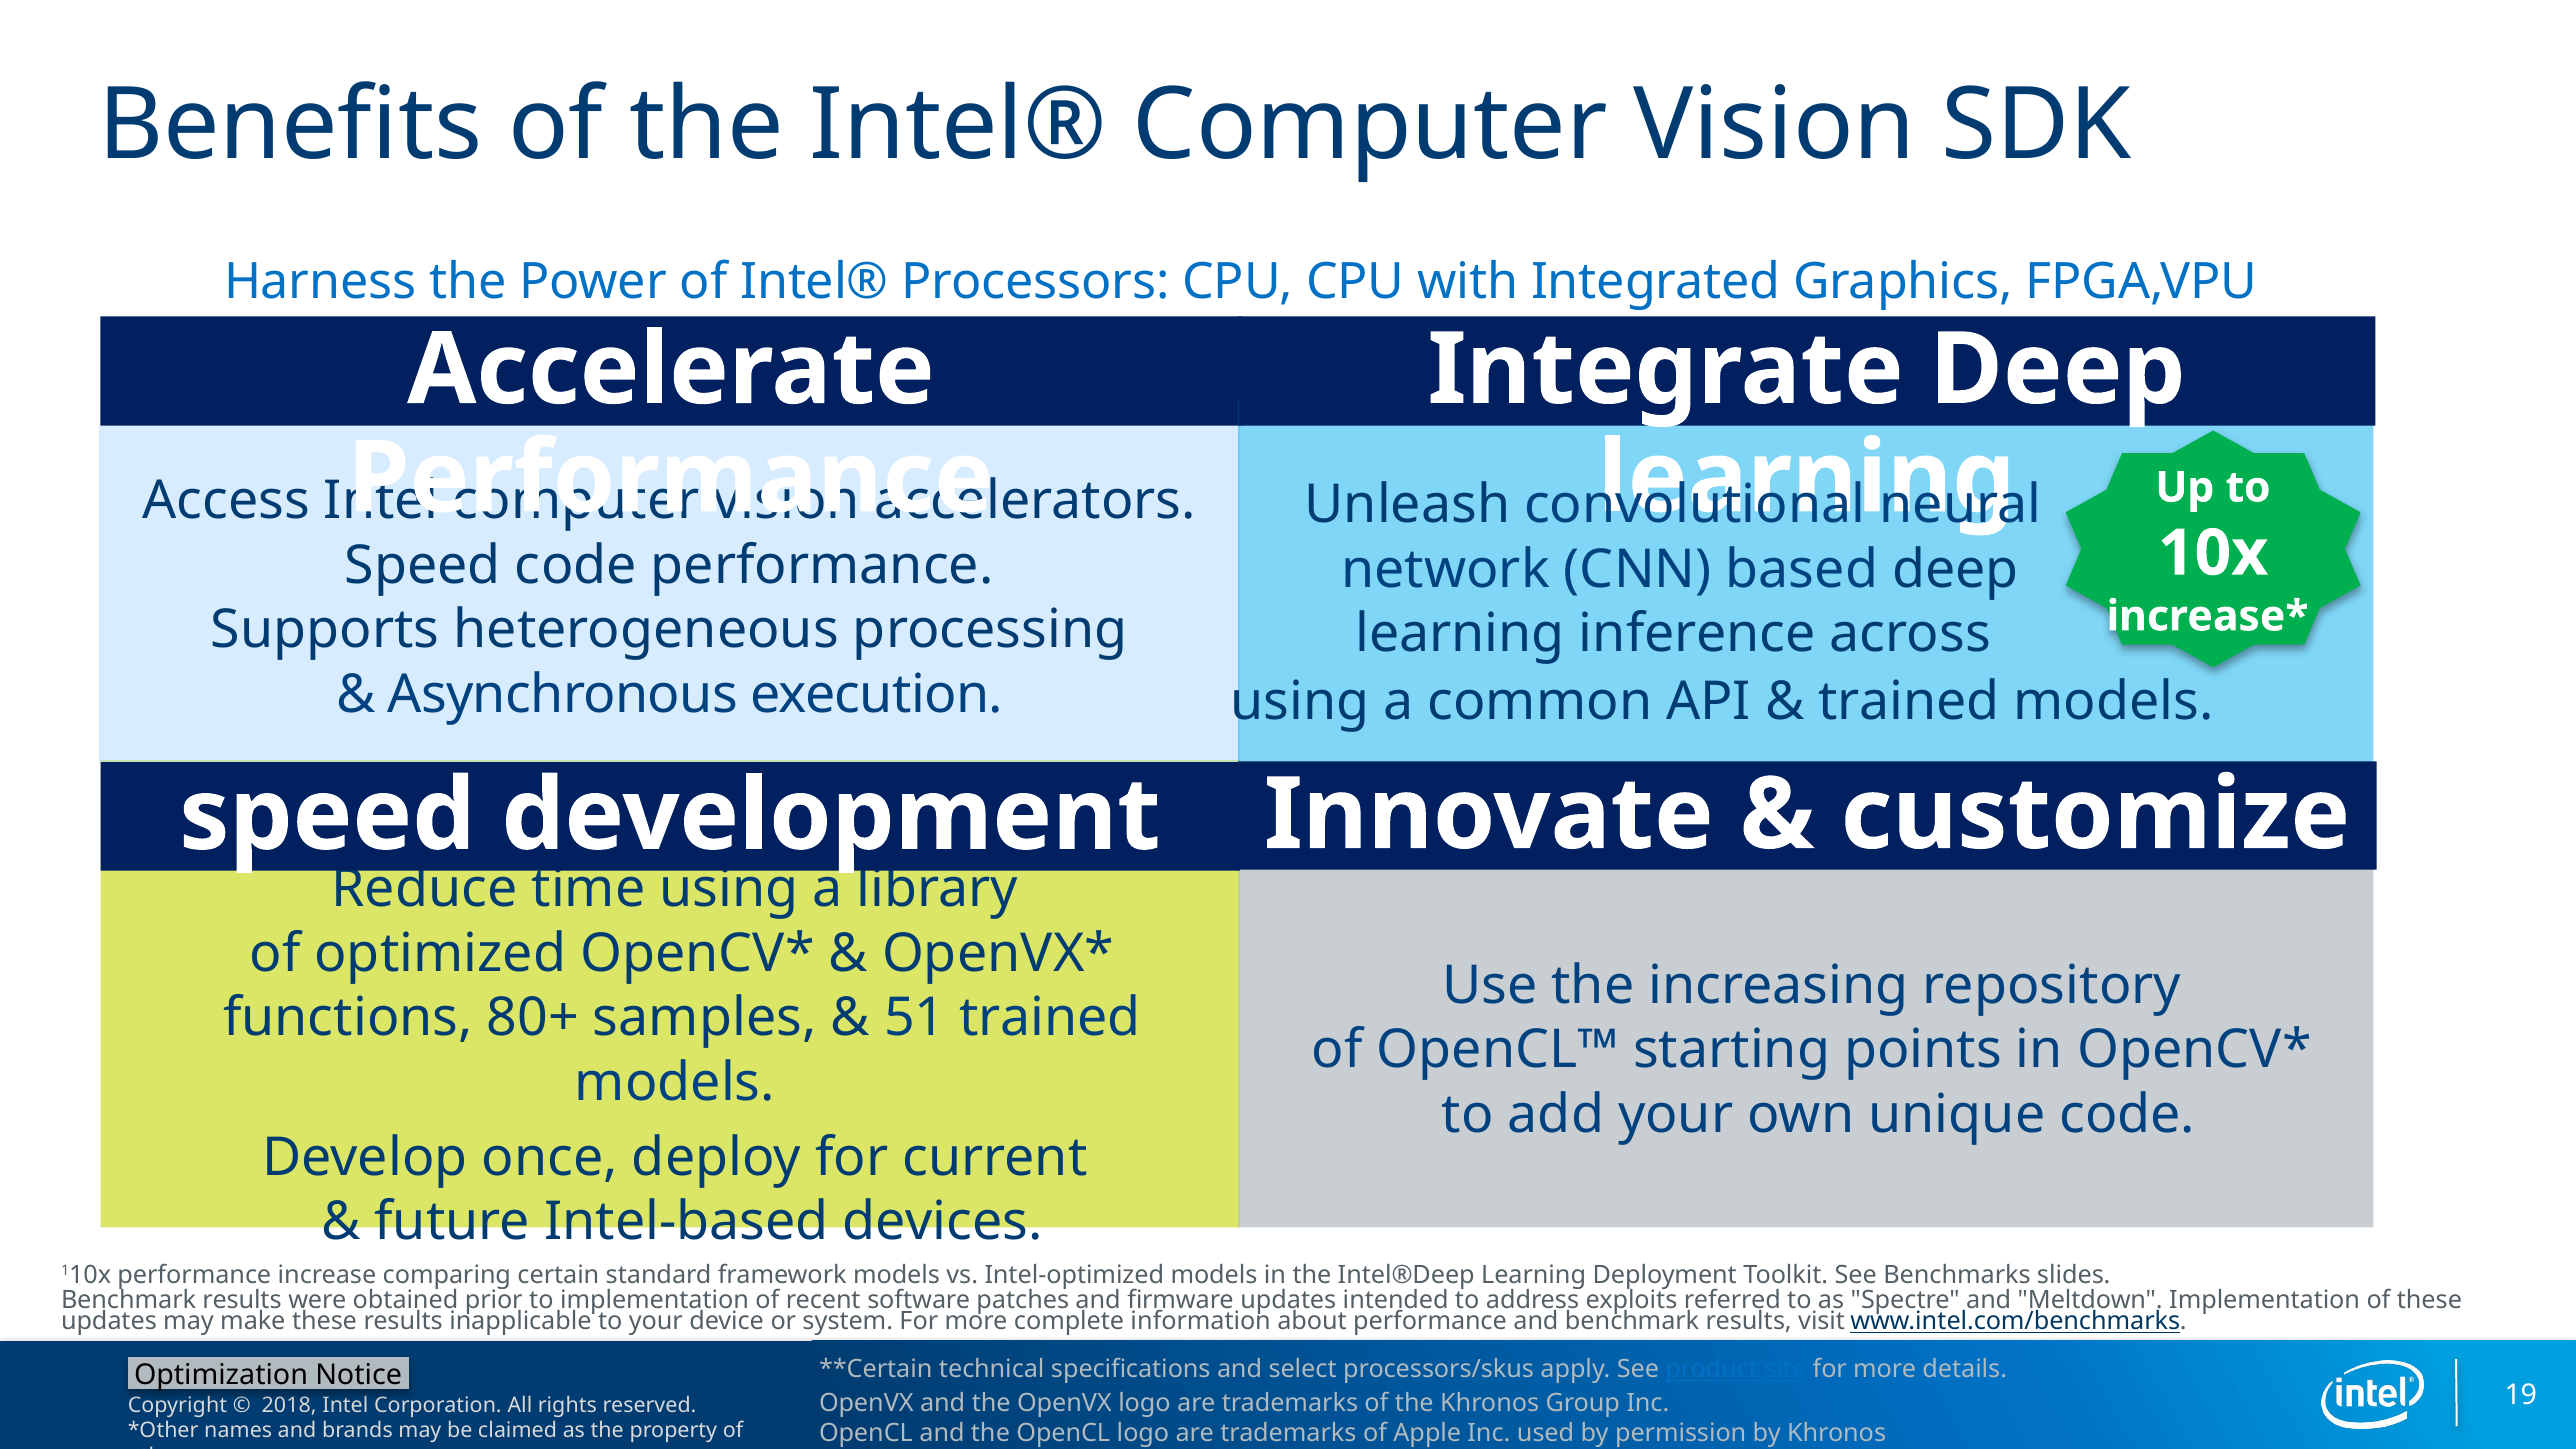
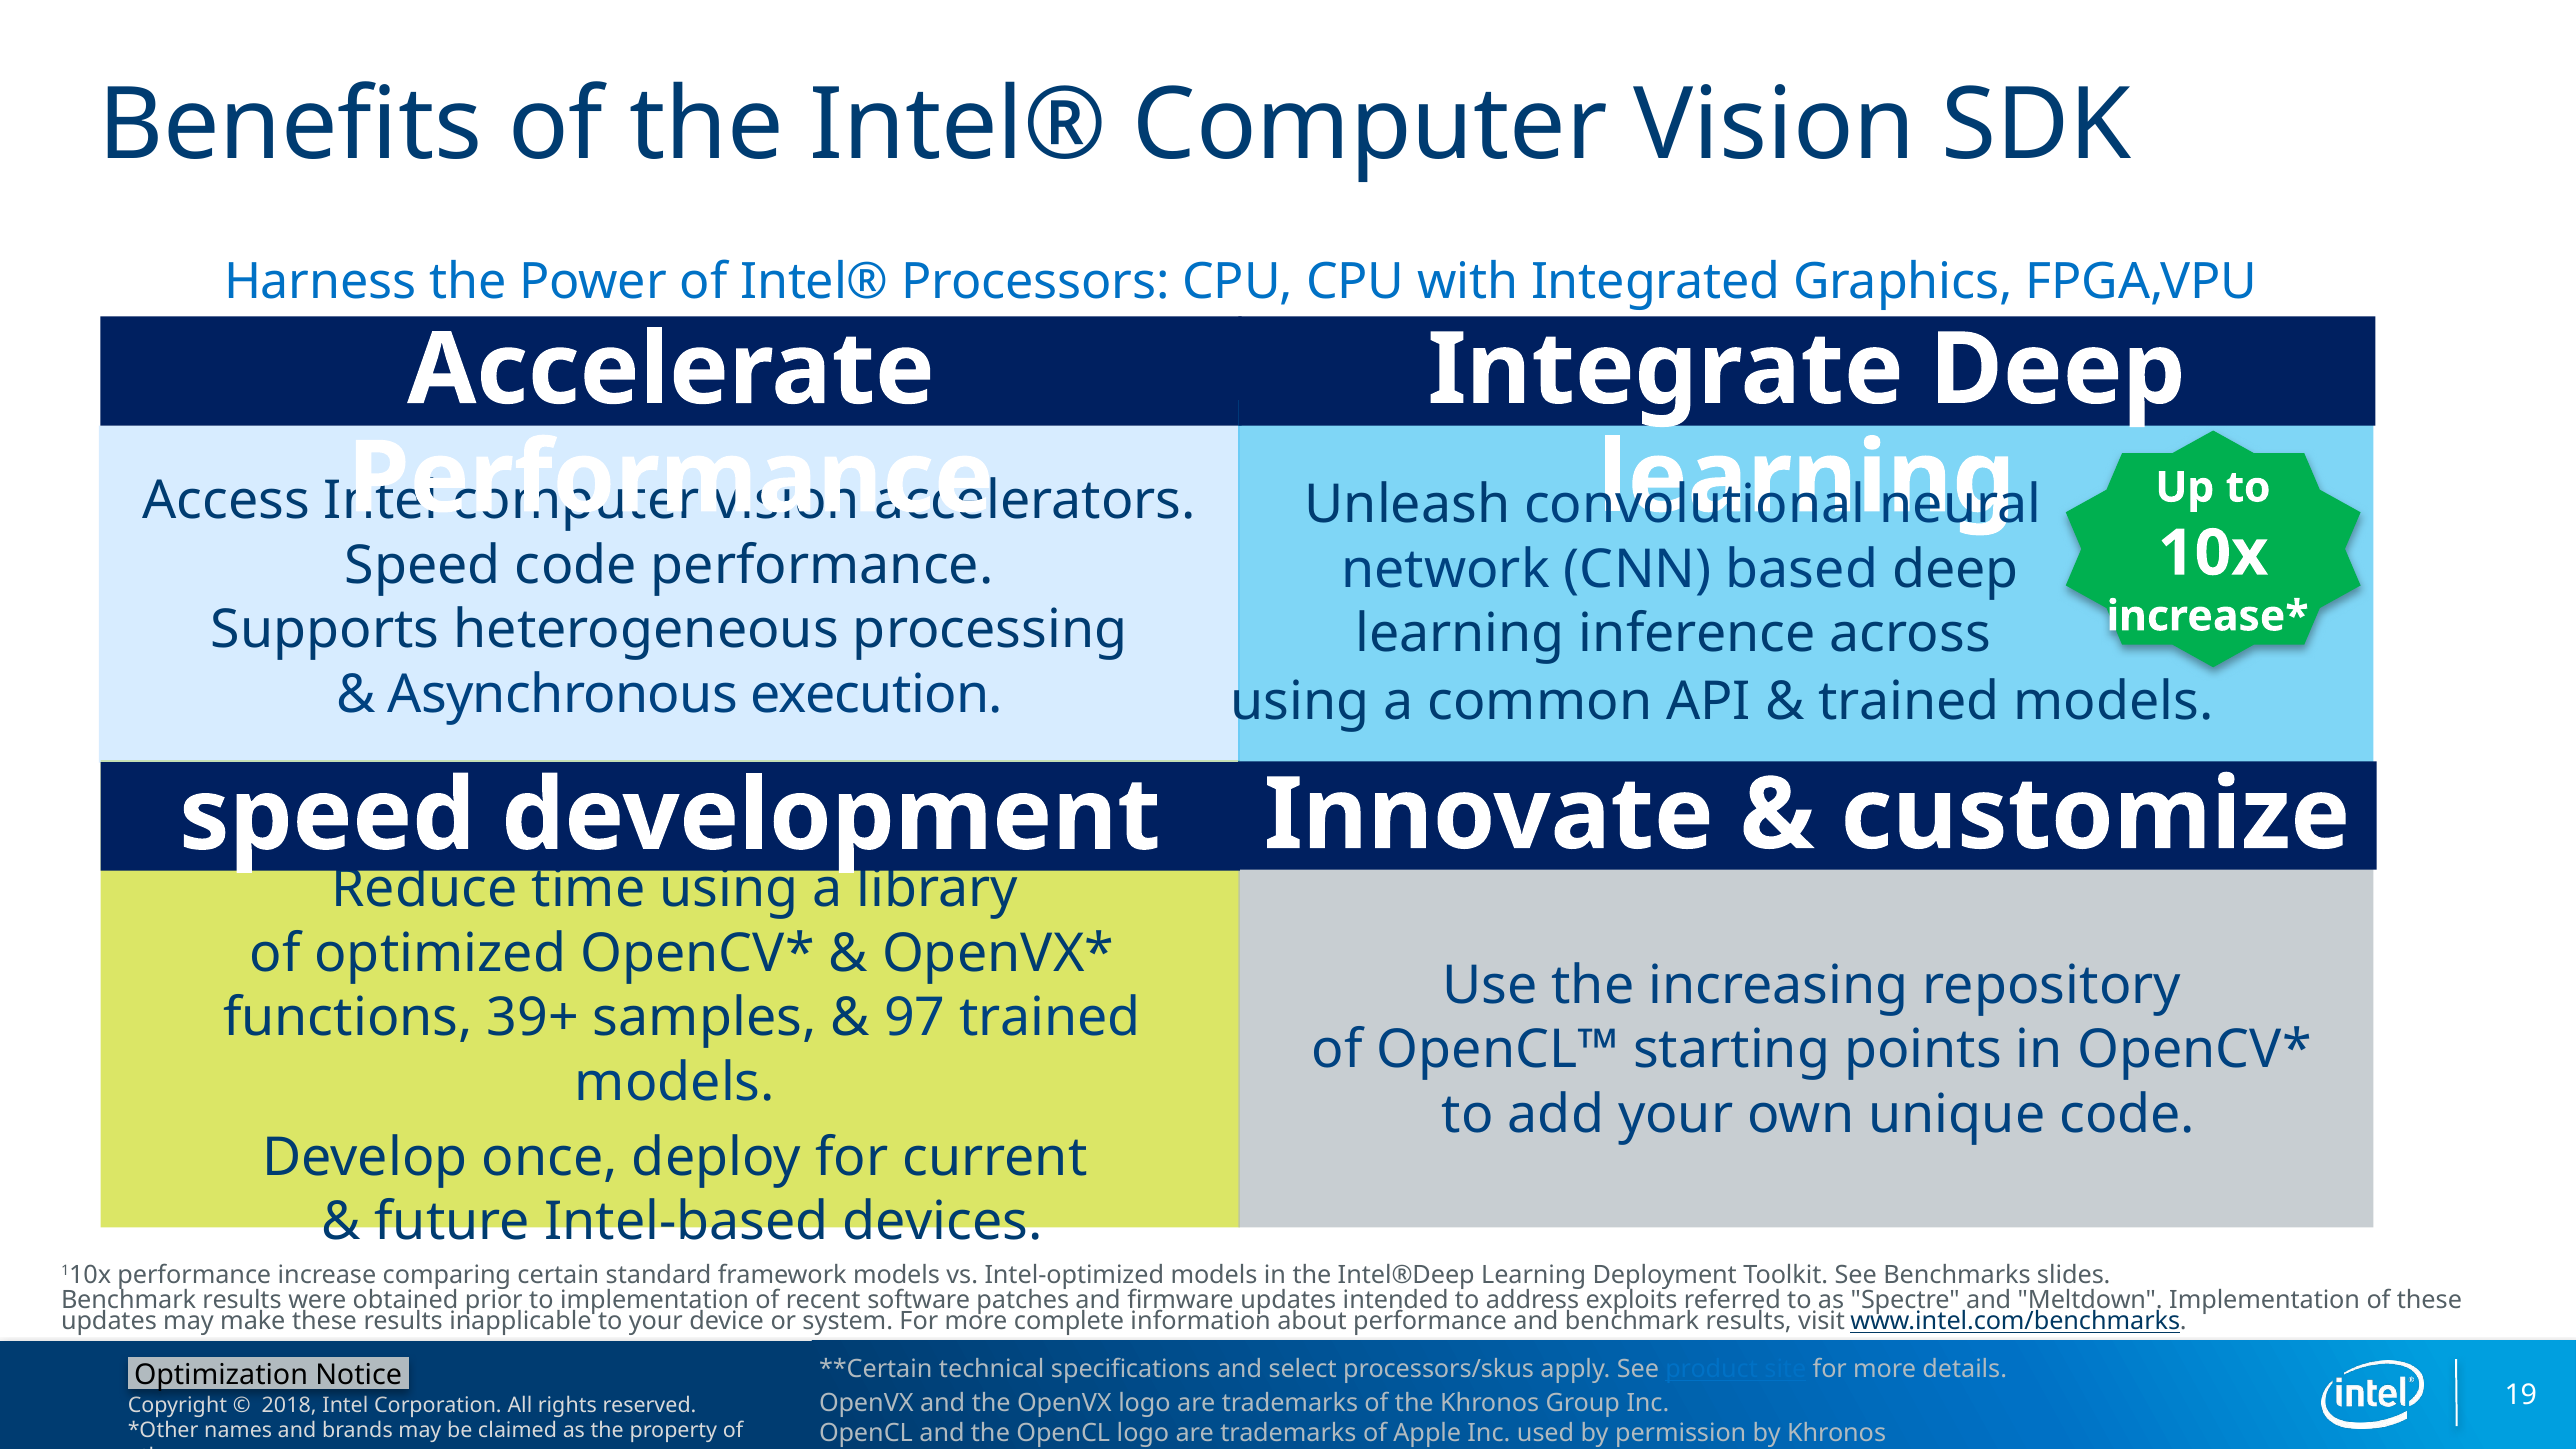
80+: 80+ -> 39+
51: 51 -> 97
